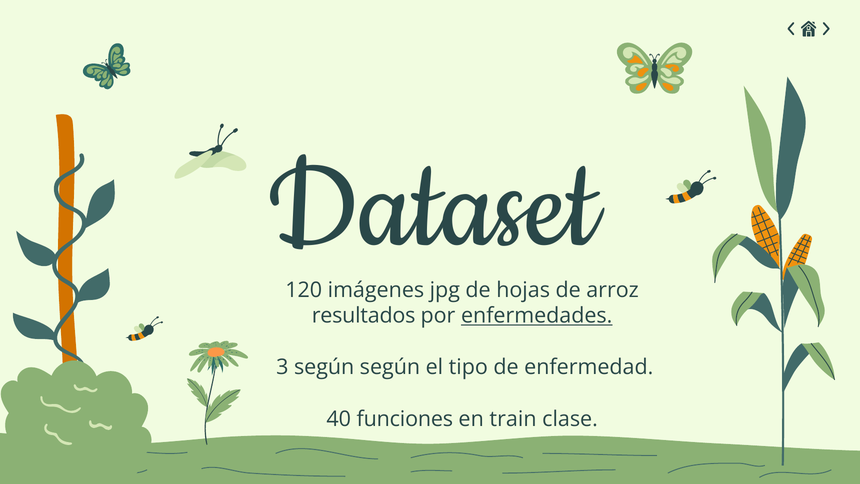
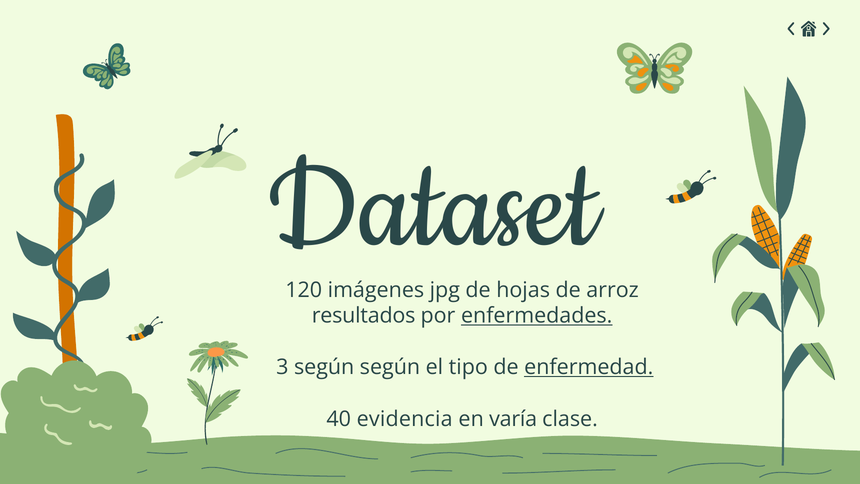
enfermedad underline: none -> present
funciones: funciones -> evidencia
train: train -> varía
